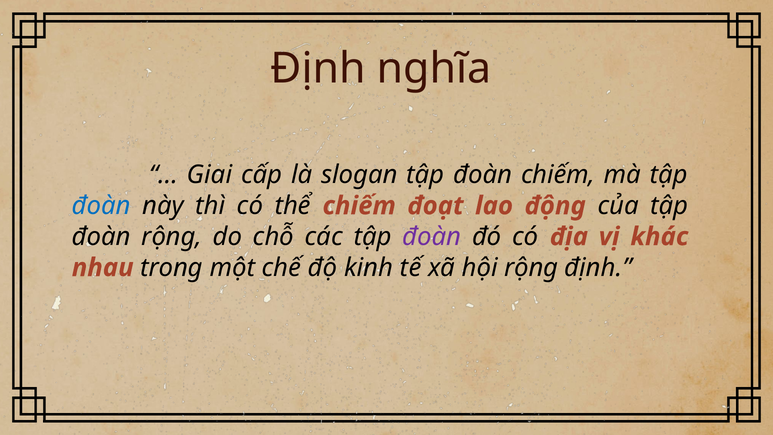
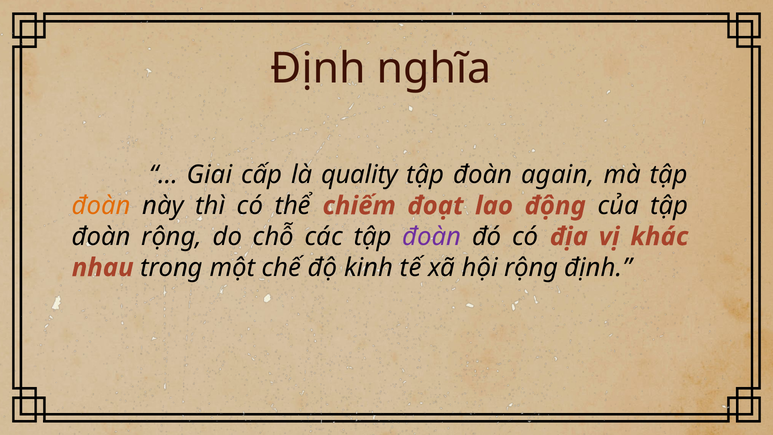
slogan: slogan -> quality
đoàn chiếm: chiếm -> again
đoàn at (101, 206) colour: blue -> orange
